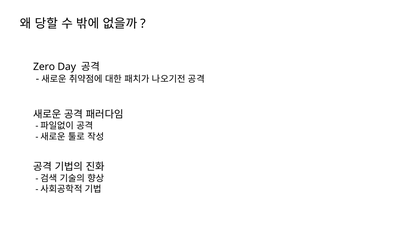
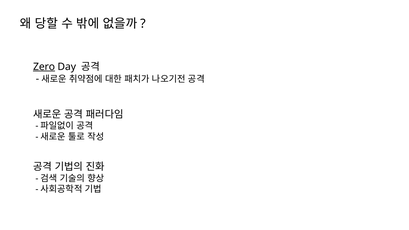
Zero underline: none -> present
